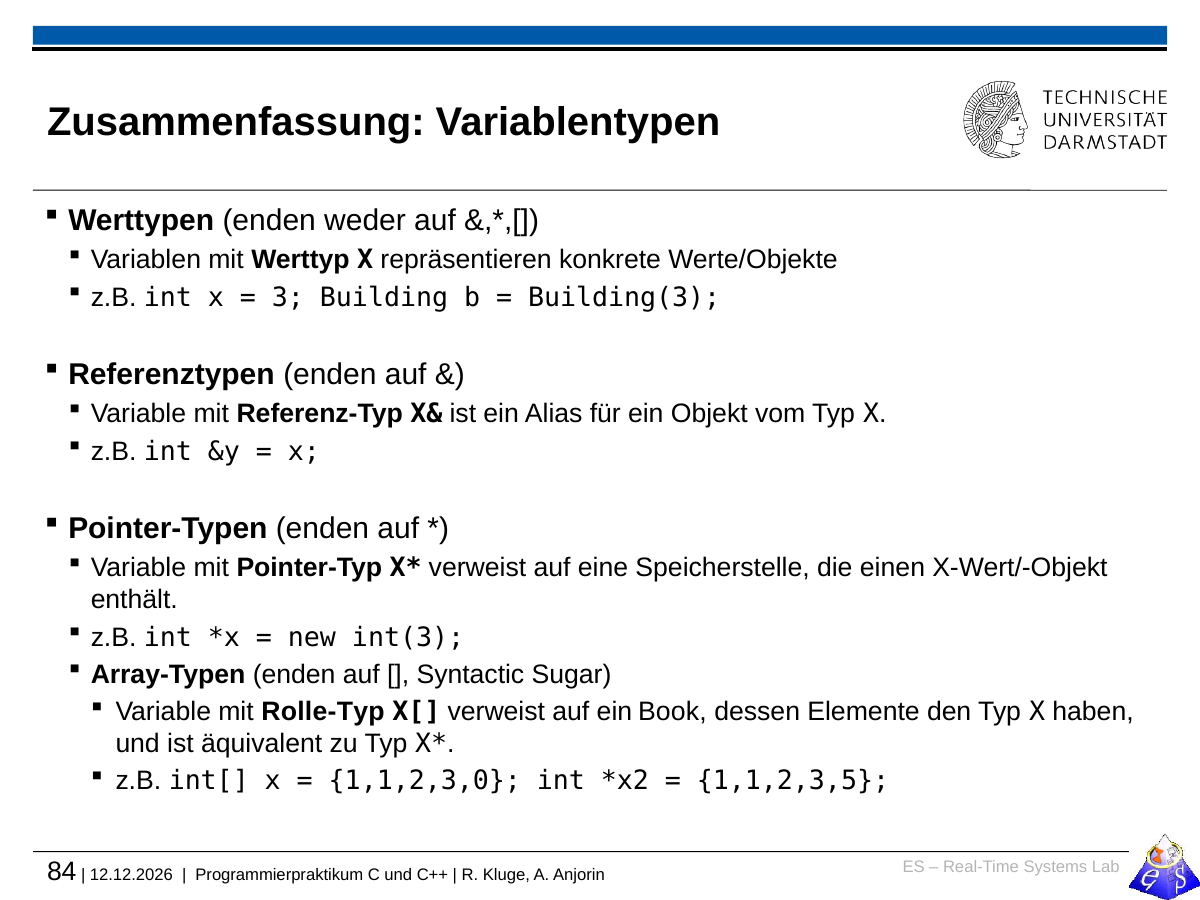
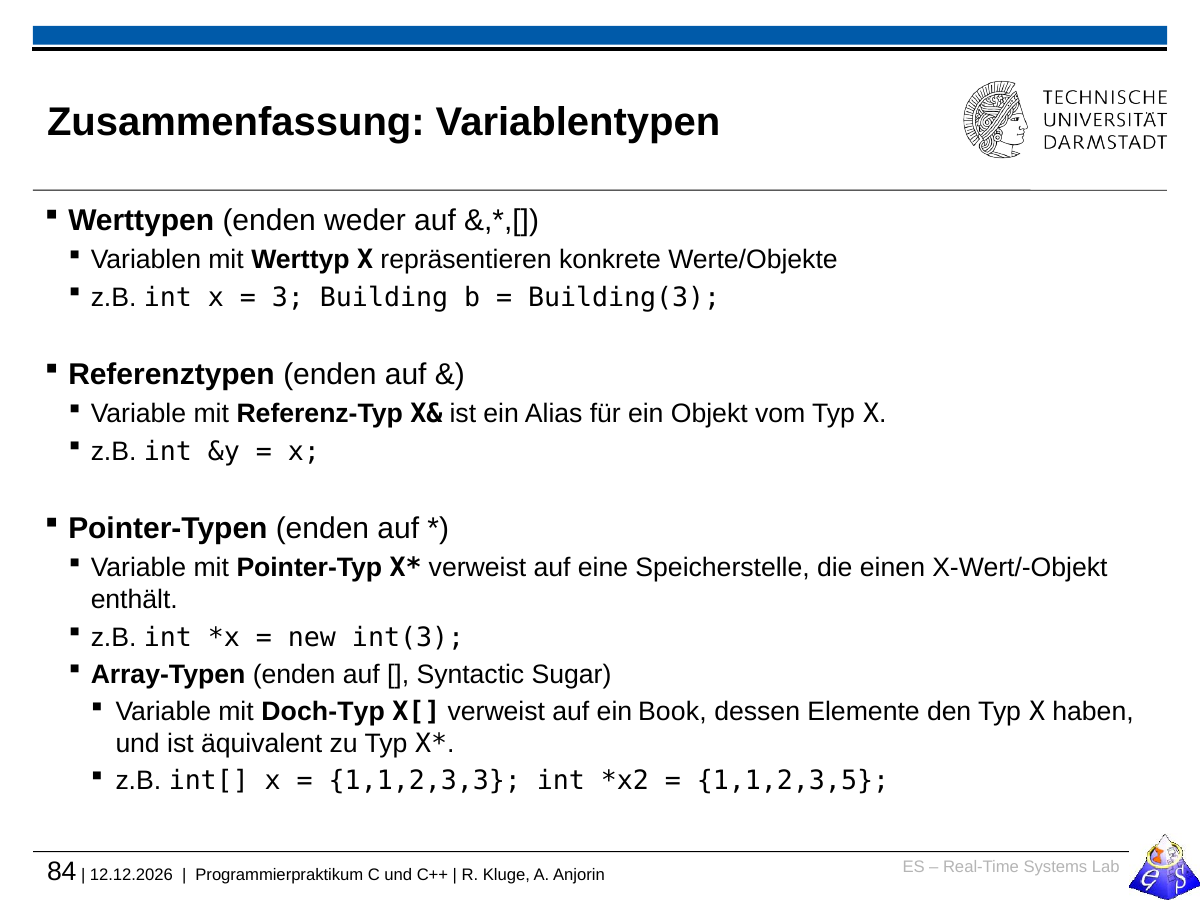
Rolle-Typ: Rolle-Typ -> Doch-Typ
1,1,2,3,0: 1,1,2,3,0 -> 1,1,2,3,3
